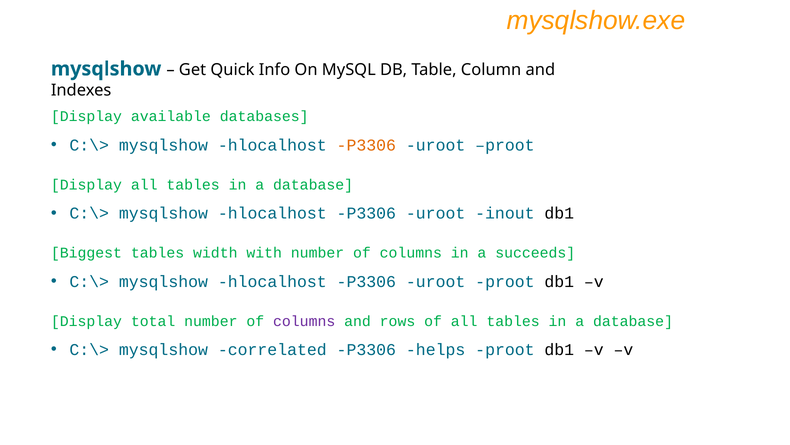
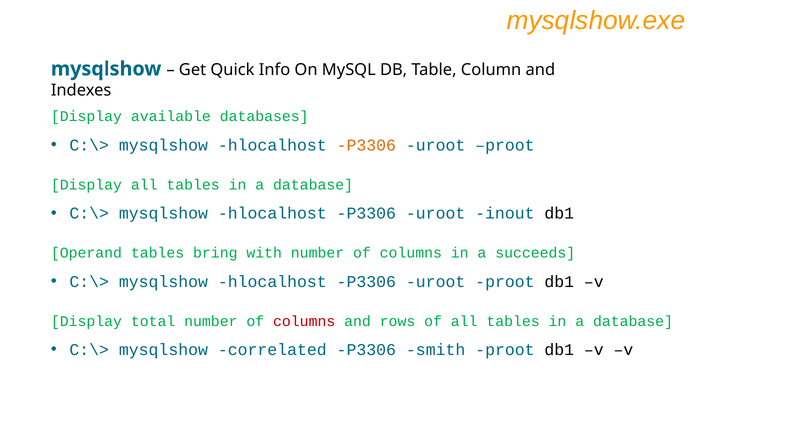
Biggest: Biggest -> Operand
width: width -> bring
columns at (304, 321) colour: purple -> red
helps: helps -> smith
